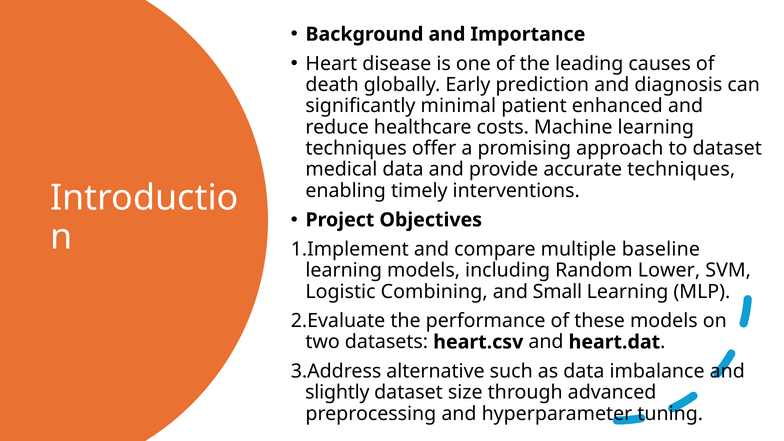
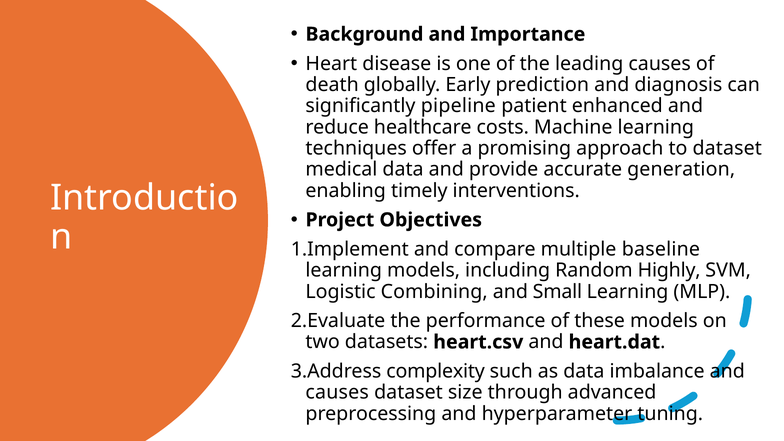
minimal: minimal -> pipeline
accurate techniques: techniques -> generation
Lower: Lower -> Highly
alternative: alternative -> complexity
slightly at (337, 393): slightly -> causes
